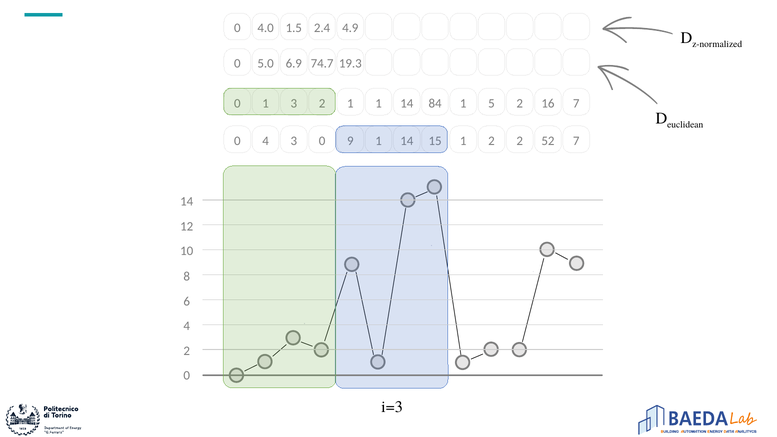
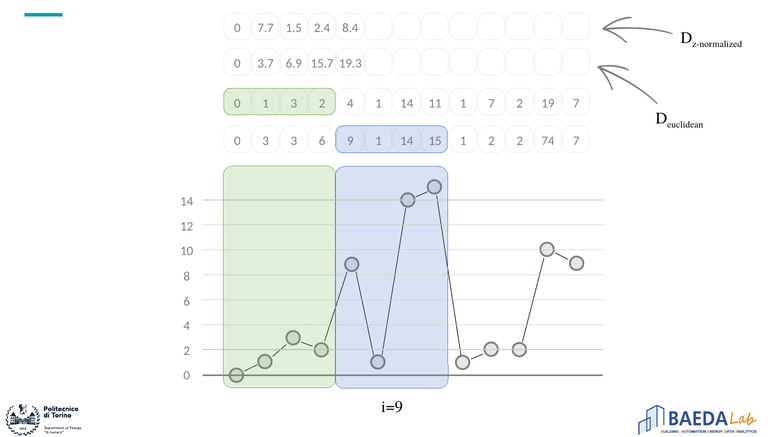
4.0: 4.0 -> 7.7
4.9: 4.9 -> 8.4
5.0: 5.0 -> 3.7
74.7: 74.7 -> 15.7
1 at (350, 103): 1 -> 4
84: 84 -> 11
1 5: 5 -> 7
16: 16 -> 19
0 4: 4 -> 3
3 0: 0 -> 6
52: 52 -> 74
i=3: i=3 -> i=9
